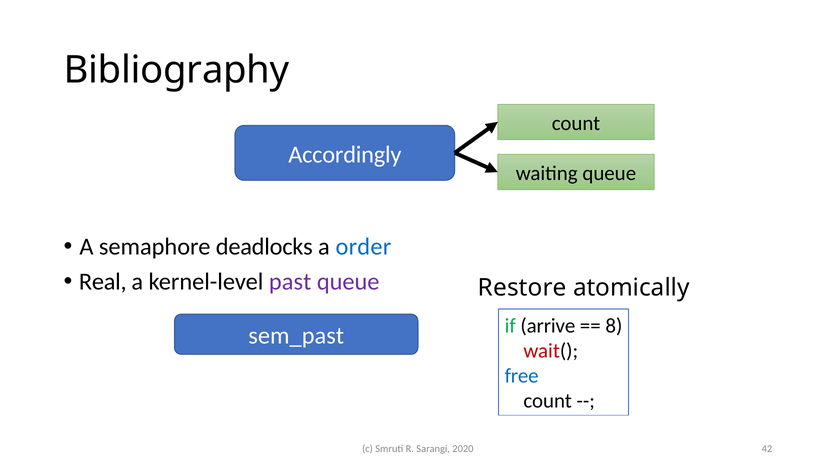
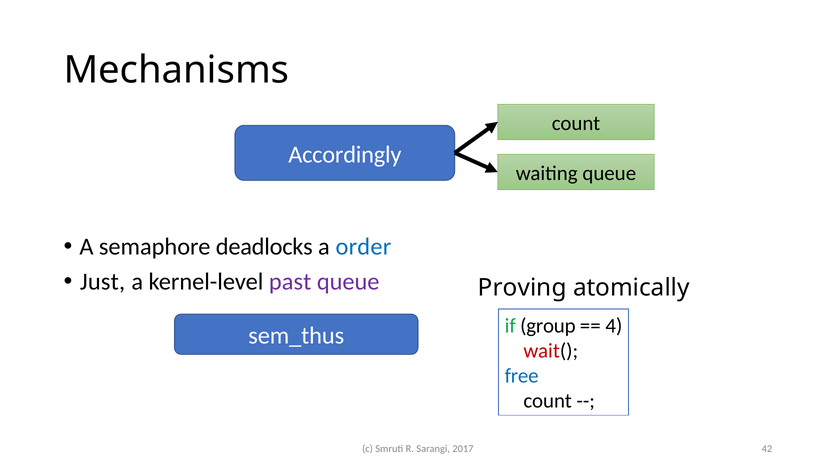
Bibliography: Bibliography -> Mechanisms
Real: Real -> Just
Restore: Restore -> Proving
sem_past: sem_past -> sem_thus
arrive: arrive -> group
8: 8 -> 4
2020: 2020 -> 2017
